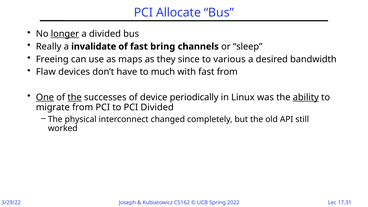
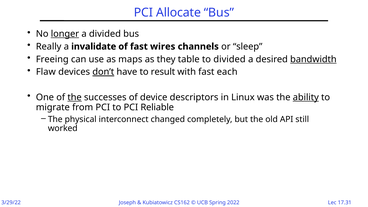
bring: bring -> wires
since: since -> table
to various: various -> divided
bandwidth underline: none -> present
don’t underline: none -> present
much: much -> result
fast from: from -> each
One underline: present -> none
periodically: periodically -> descriptors
PCI Divided: Divided -> Reliable
